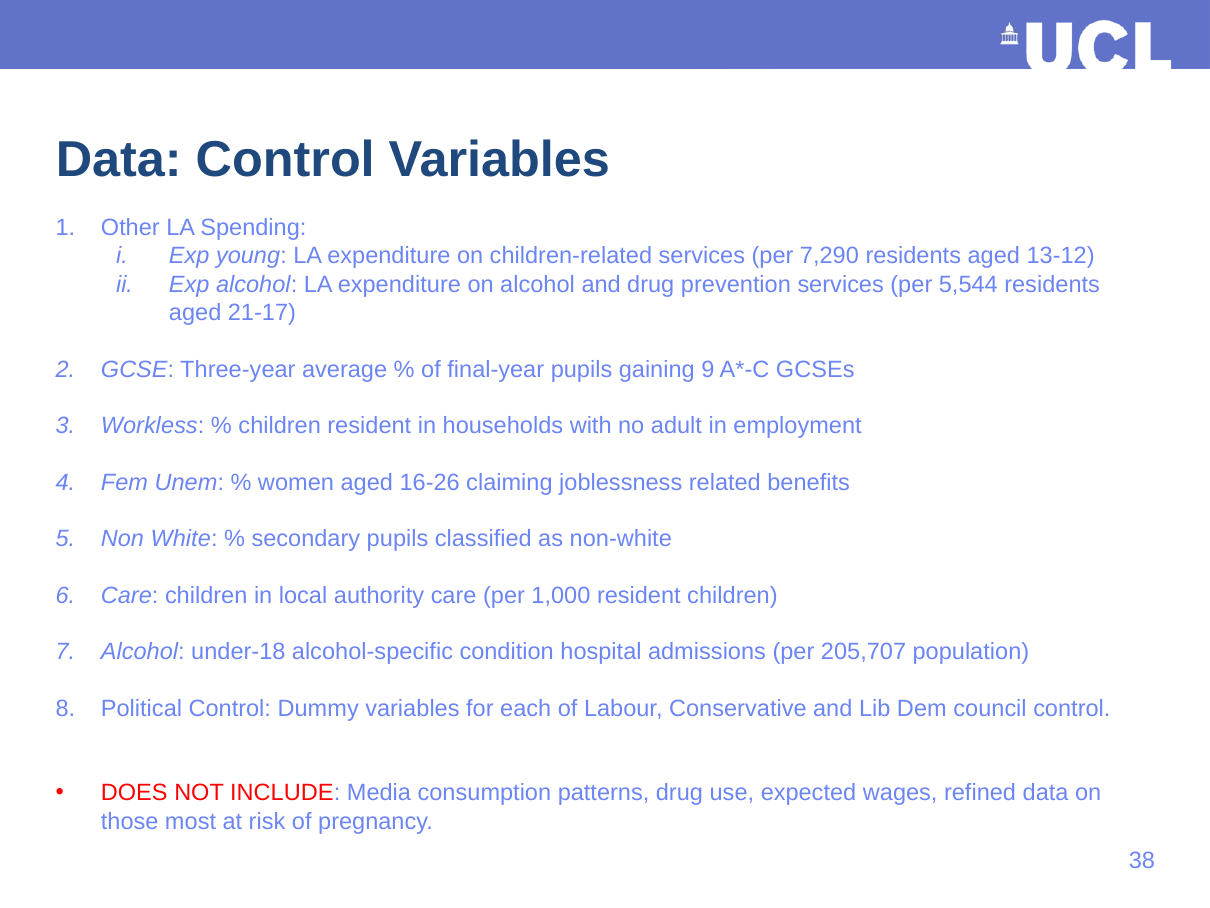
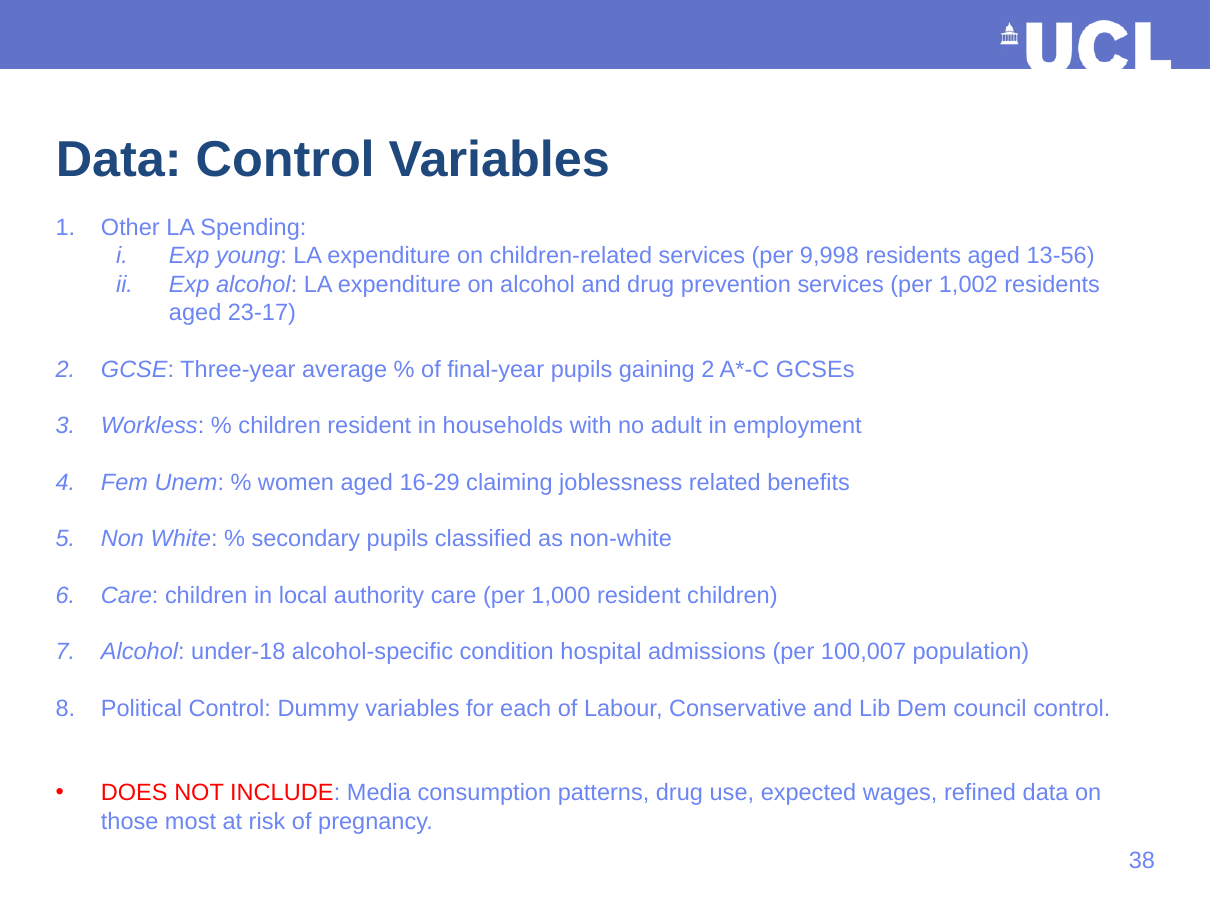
7,290: 7,290 -> 9,998
13-12: 13-12 -> 13-56
5,544: 5,544 -> 1,002
21-17: 21-17 -> 23-17
gaining 9: 9 -> 2
16-26: 16-26 -> 16-29
205,707: 205,707 -> 100,007
